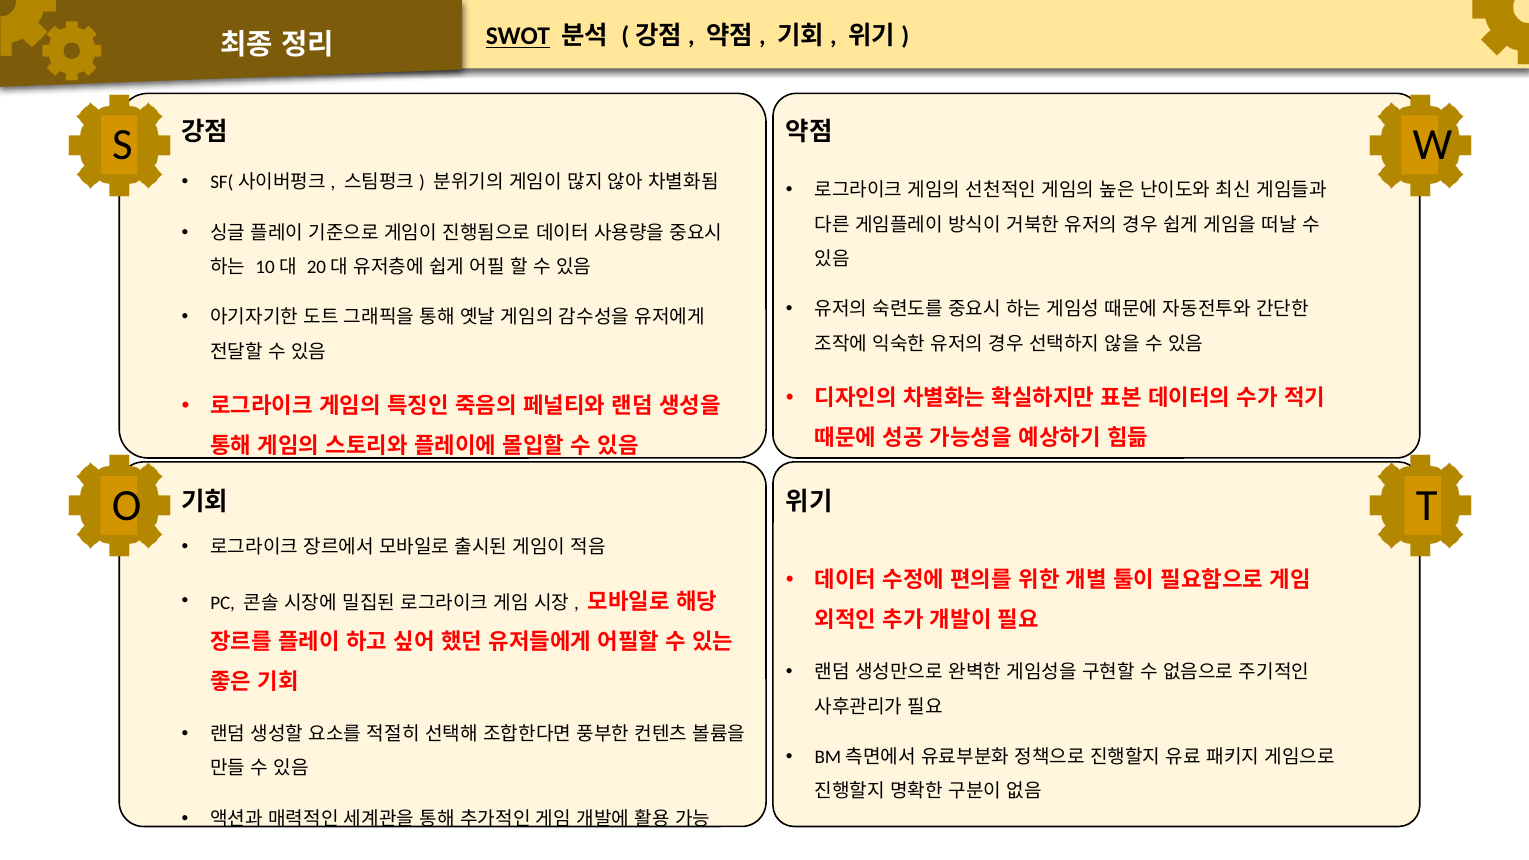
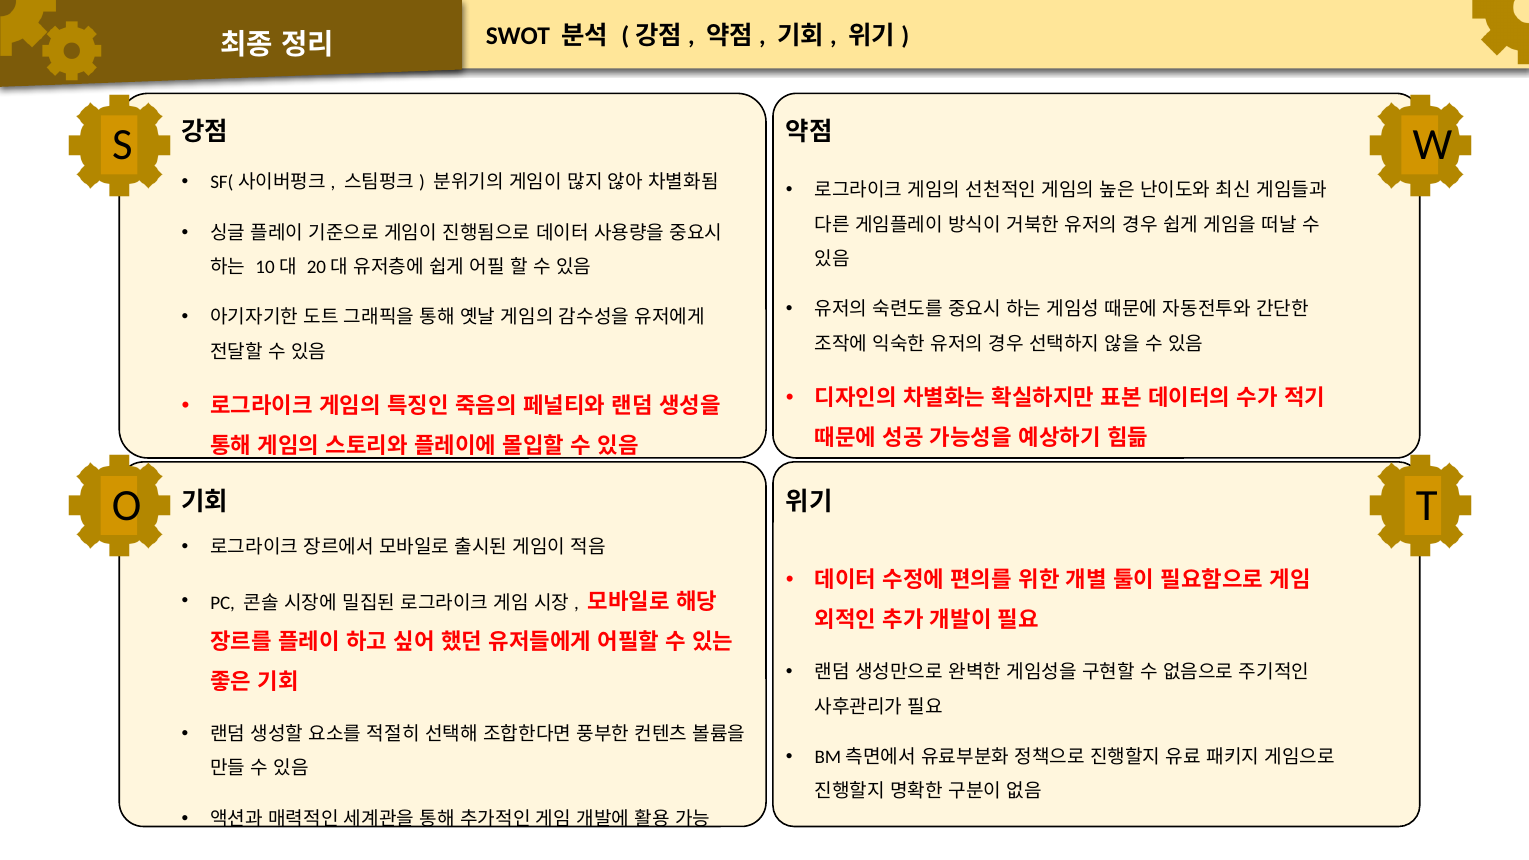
SWOT underline: present -> none
